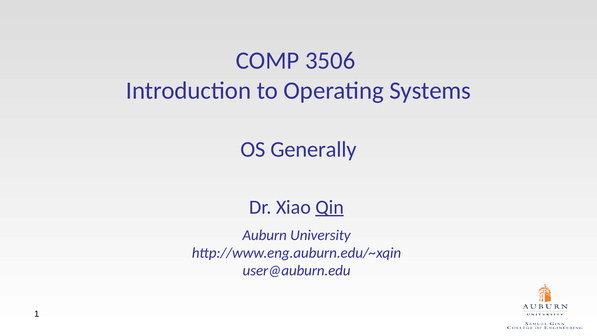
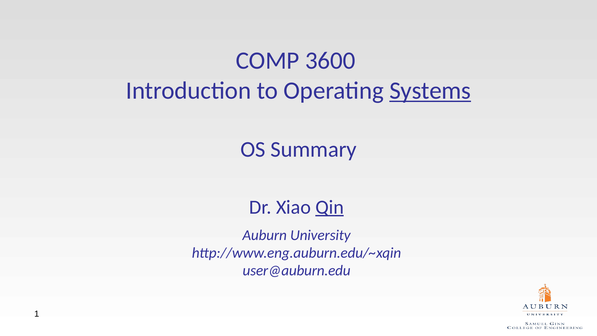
3506: 3506 -> 3600
Systems underline: none -> present
Generally: Generally -> Summary
